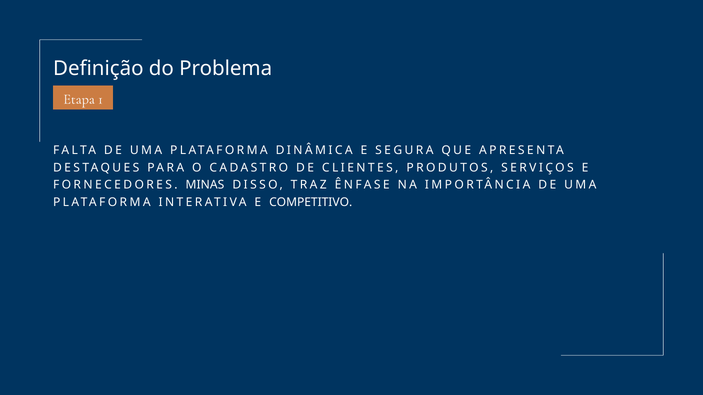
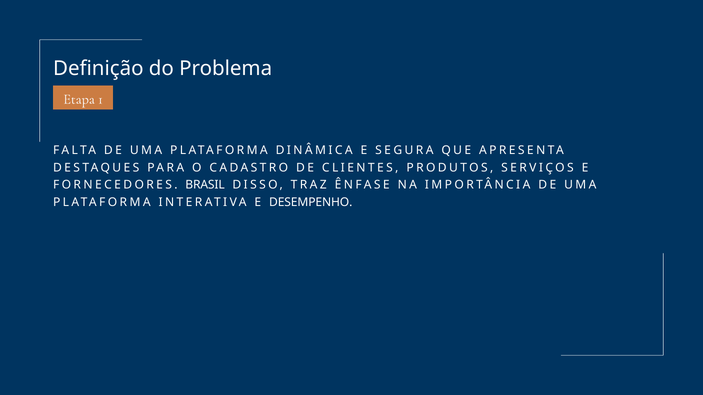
MINAS: MINAS -> BRASIL
COMPETITIVO: COMPETITIVO -> DESEMPENHO
